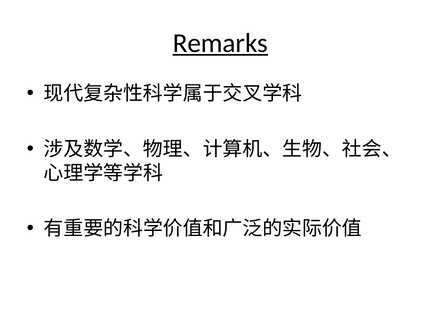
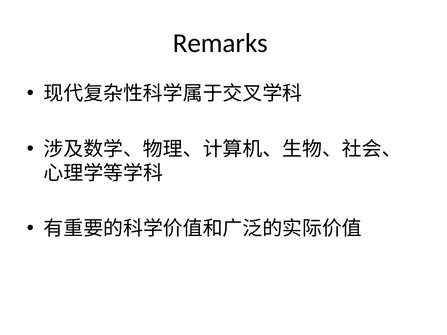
Remarks underline: present -> none
